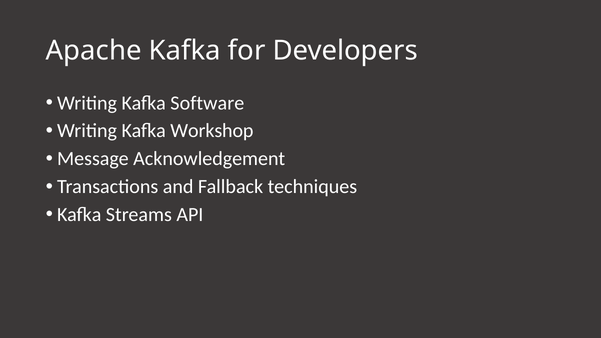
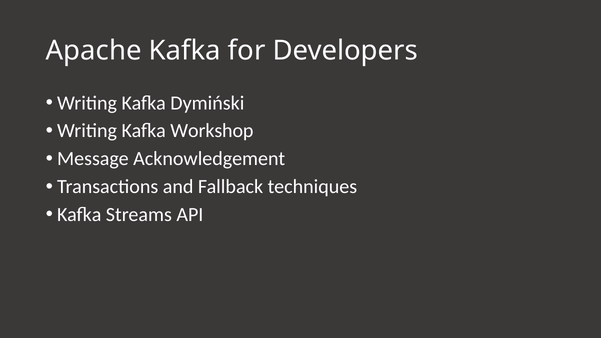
Software: Software -> Dymiński
